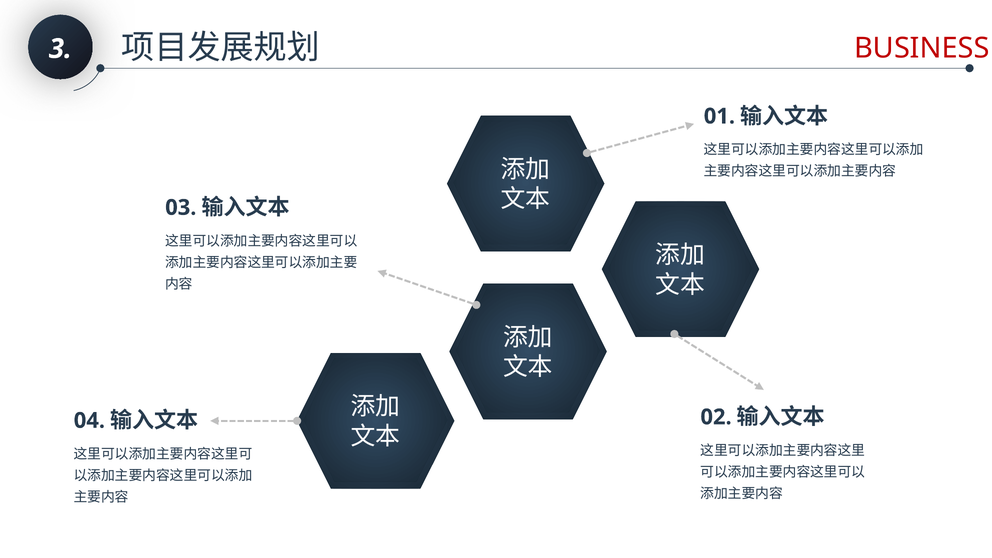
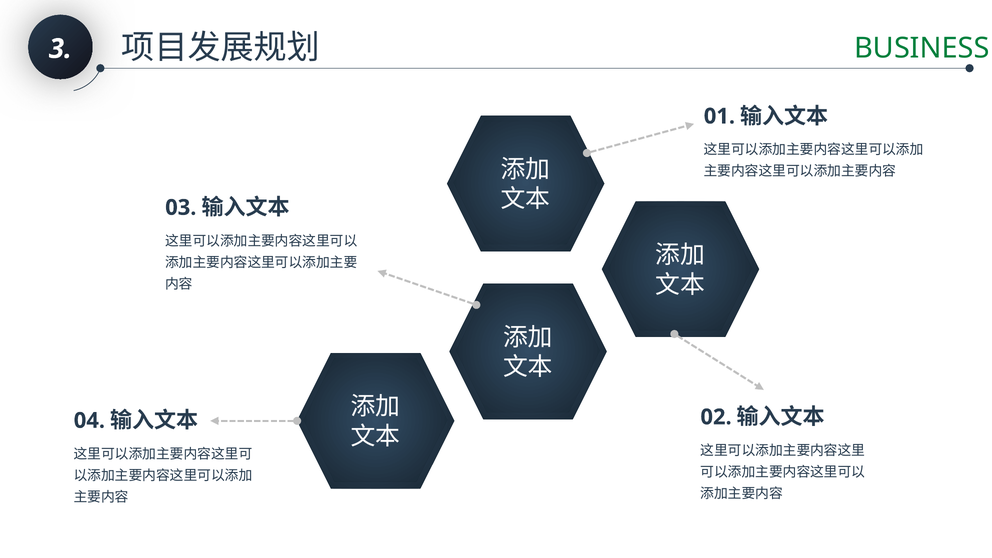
BUSINESS colour: red -> green
